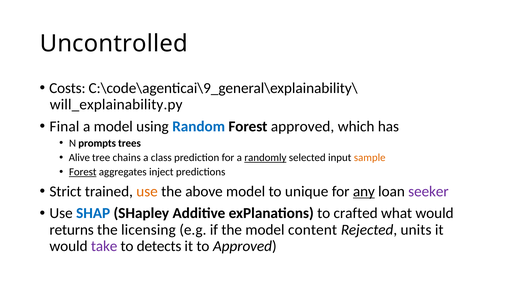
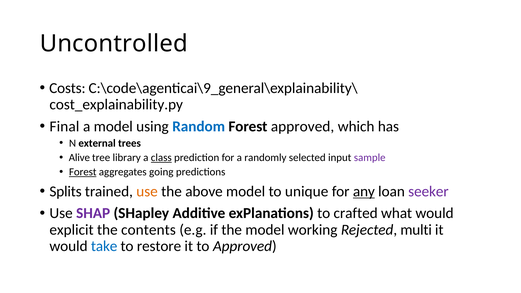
will_explainability.py: will_explainability.py -> cost_explainability.py
prompts: prompts -> external
chains: chains -> library
class underline: none -> present
randomly underline: present -> none
sample colour: orange -> purple
inject: inject -> going
Strict: Strict -> Splits
SHAP colour: blue -> purple
returns: returns -> explicit
licensing: licensing -> contents
content: content -> working
units: units -> multi
take colour: purple -> blue
detects: detects -> restore
